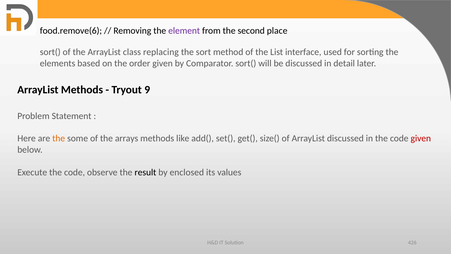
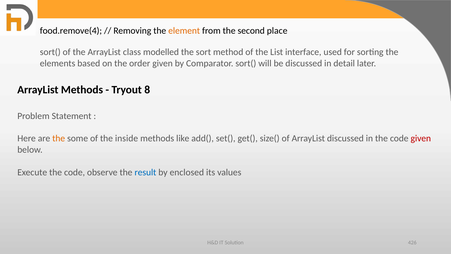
food.remove(6: food.remove(6 -> food.remove(4
element colour: purple -> orange
replacing: replacing -> modelled
9: 9 -> 8
arrays: arrays -> inside
result colour: black -> blue
